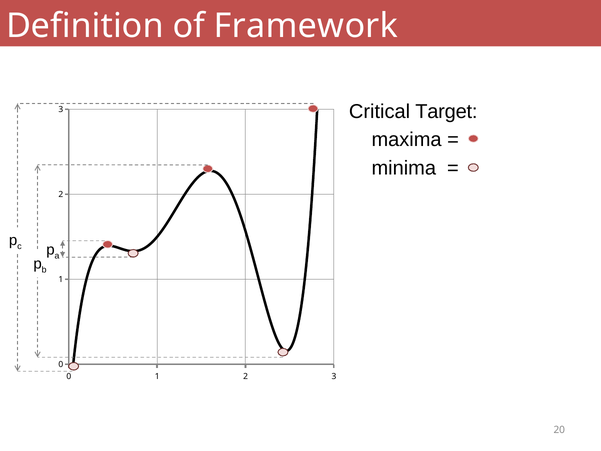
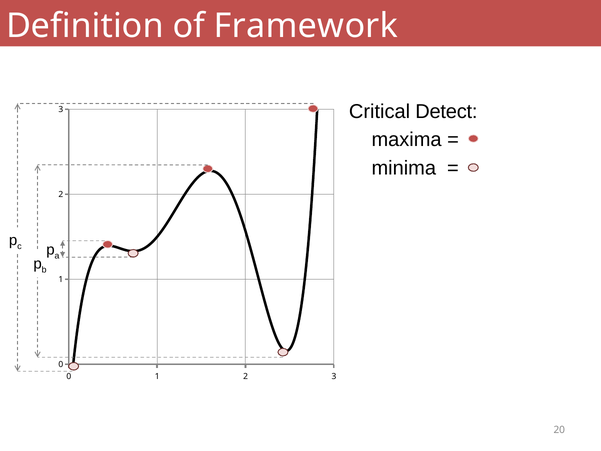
Target: Target -> Detect
